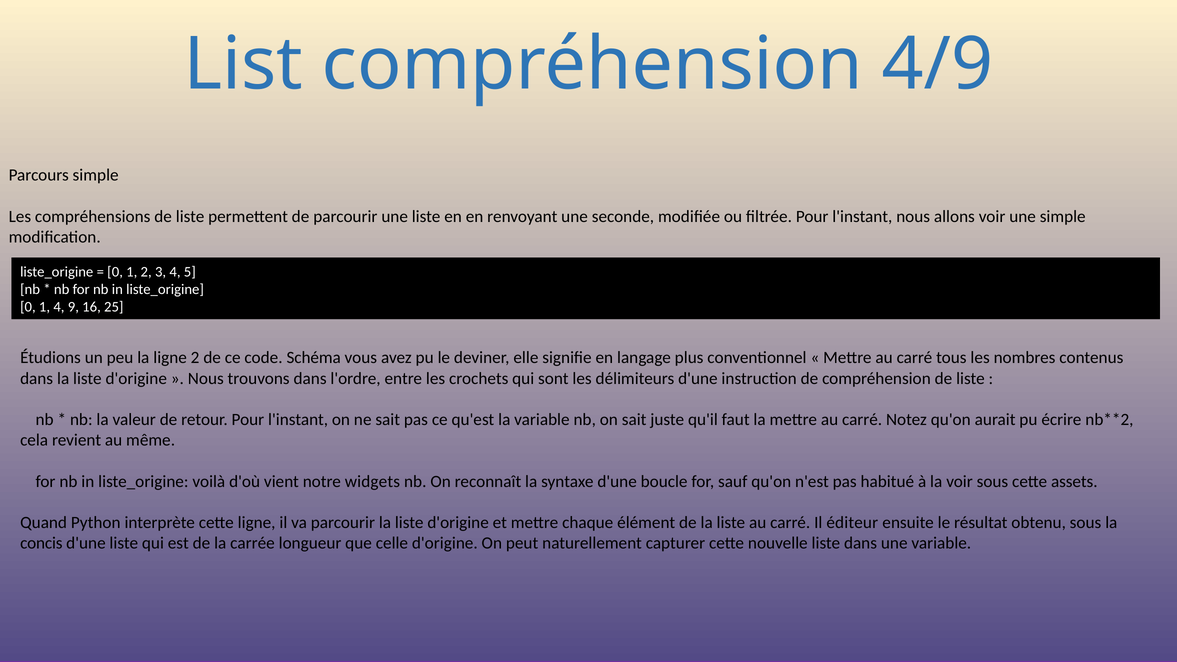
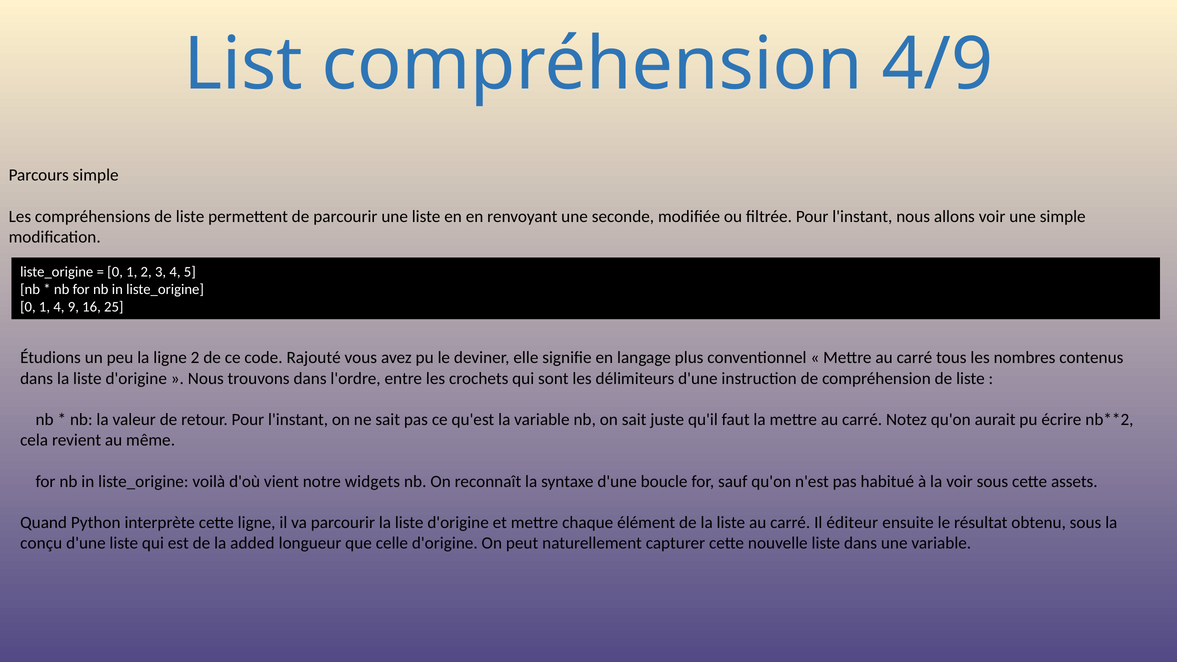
Schéma: Schéma -> Rajouté
concis: concis -> conçu
carrée: carrée -> added
